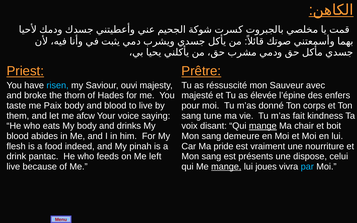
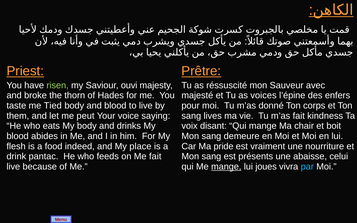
risen colour: light blue -> light green
élevée: élevée -> voices
Paix: Paix -> Tied
afcw: afcw -> peut
tune: tune -> lives
mange at (263, 126) underline: present -> none
pinah: pinah -> place
Me left: left -> fait
dispose: dispose -> abaisse
